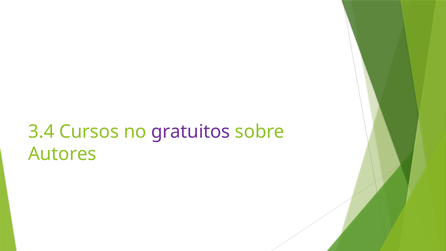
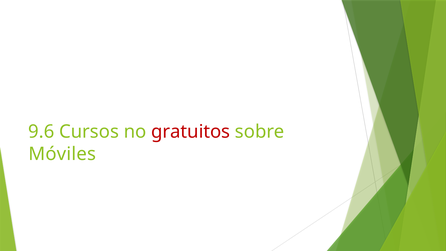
3.4: 3.4 -> 9.6
gratuitos colour: purple -> red
Autores: Autores -> Móviles
